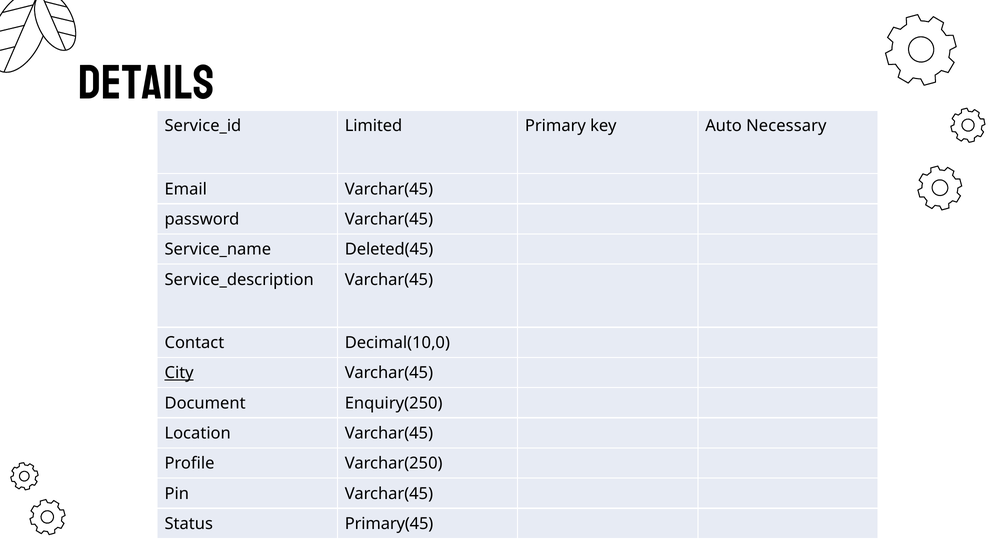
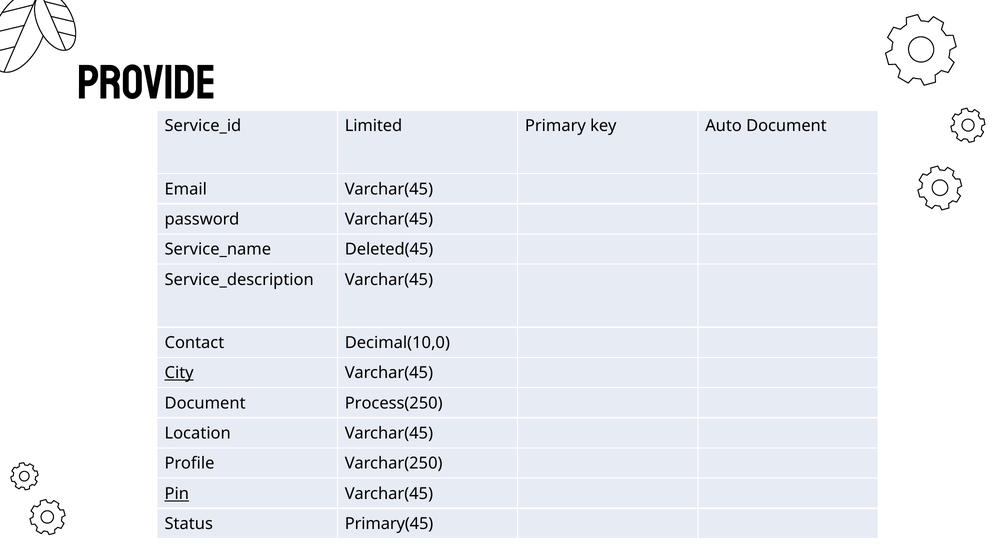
DETAILS: DETAILS -> PROVIDE
Auto Necessary: Necessary -> Document
Enquiry(250: Enquiry(250 -> Process(250
Pin underline: none -> present
